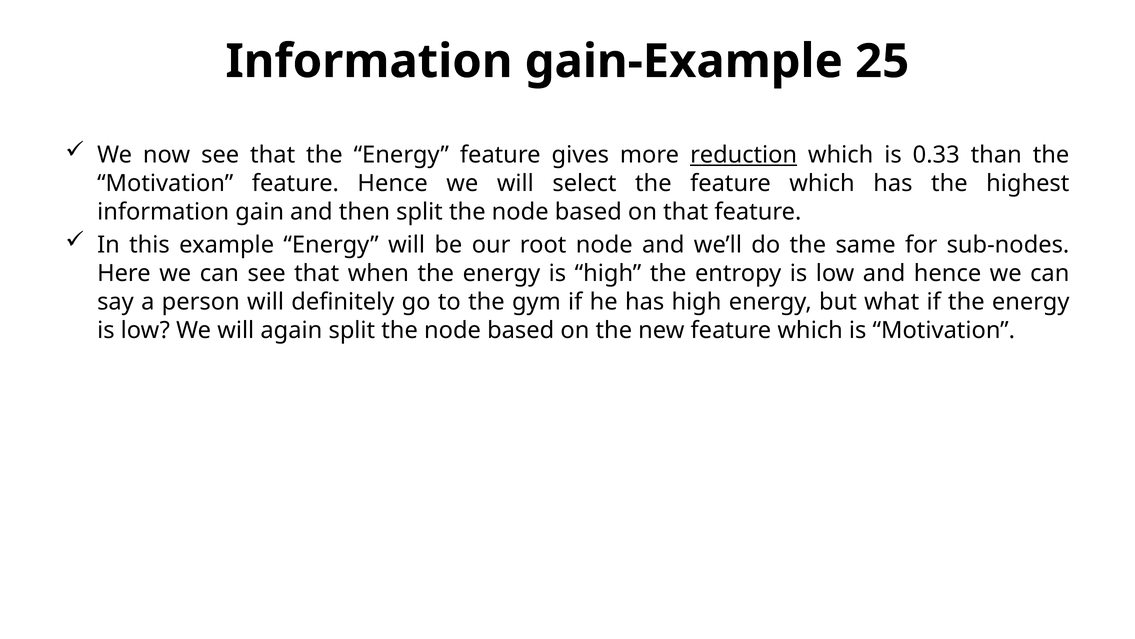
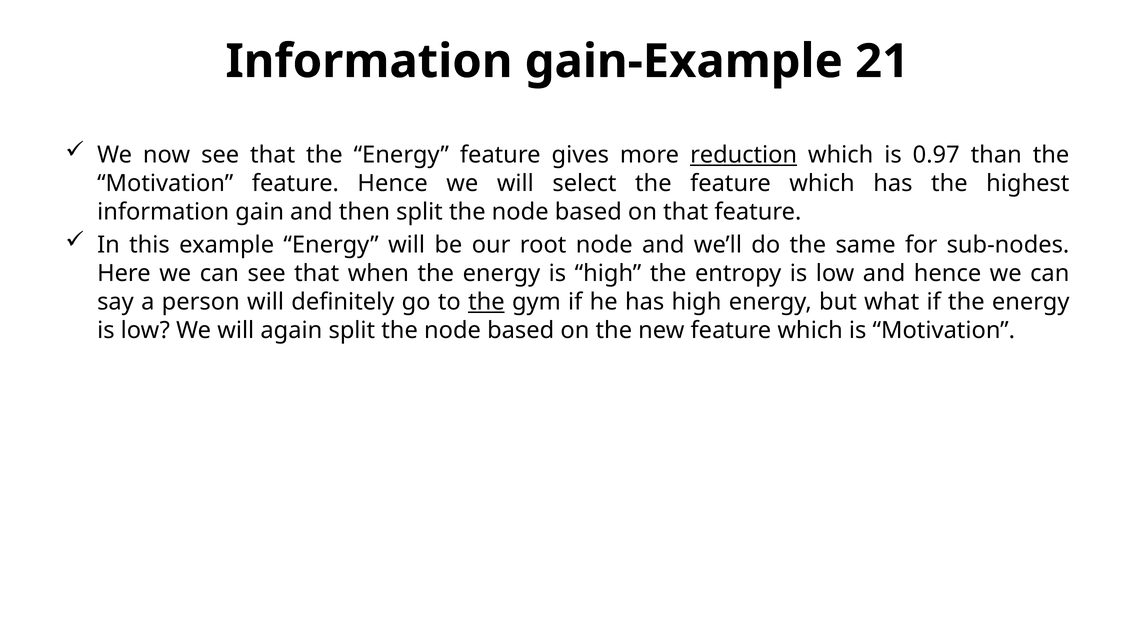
25: 25 -> 21
0.33: 0.33 -> 0.97
the at (486, 302) underline: none -> present
